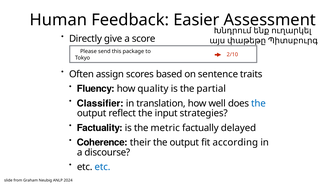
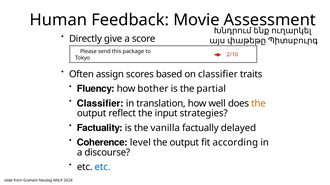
Easier: Easier -> Movie
on sentence: sentence -> classifier
quality: quality -> bother
the at (258, 104) colour: blue -> orange
metric: metric -> vanilla
their: their -> level
